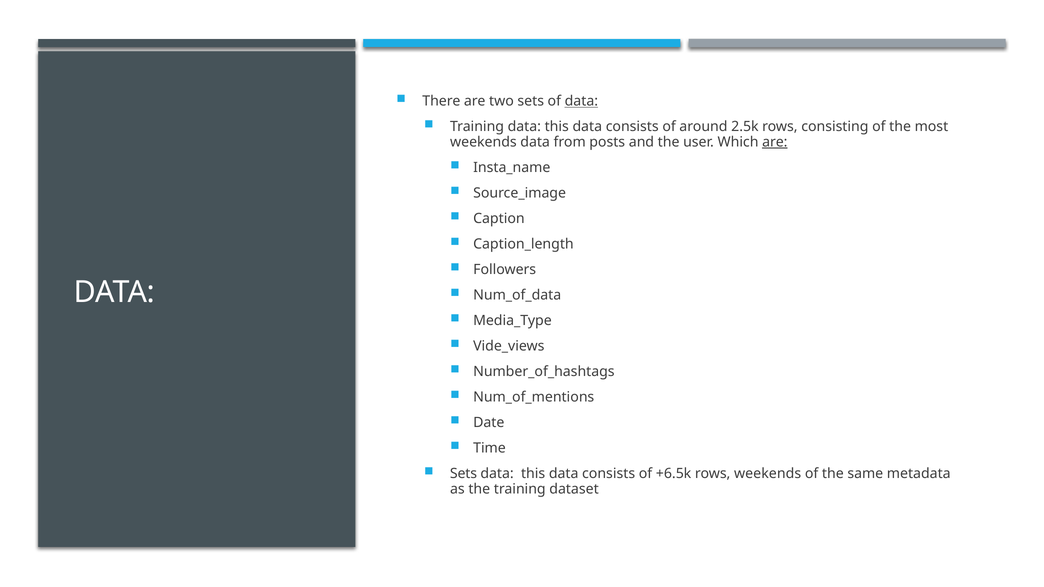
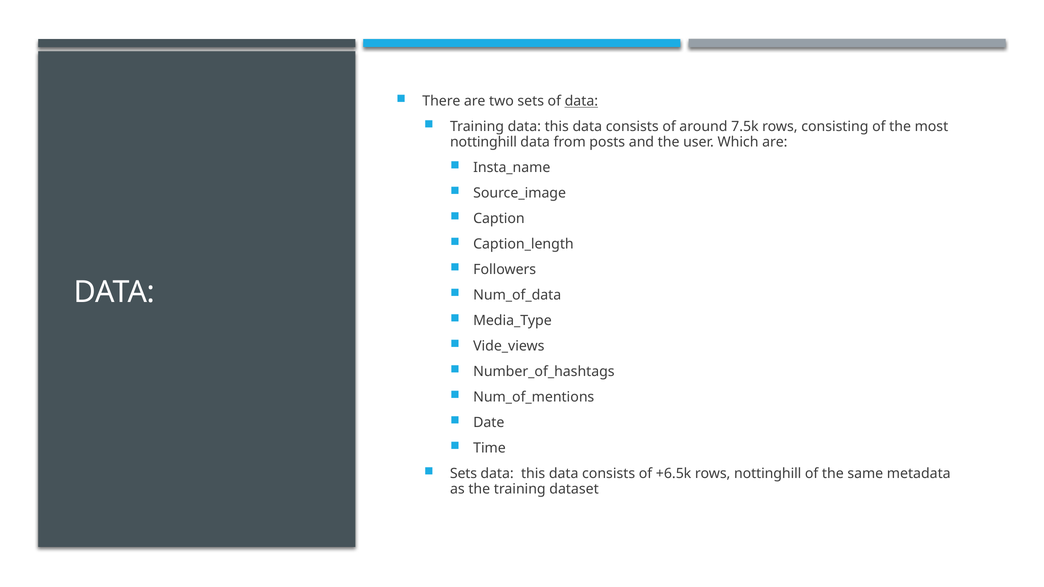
2.5k: 2.5k -> 7.5k
weekends at (483, 142): weekends -> nottinghill
are at (775, 142) underline: present -> none
rows weekends: weekends -> nottinghill
